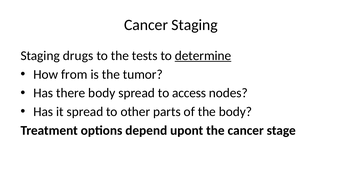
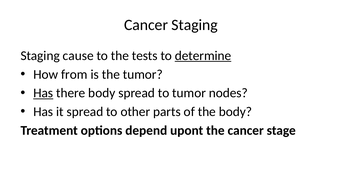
drugs: drugs -> cause
Has at (43, 93) underline: none -> present
to access: access -> tumor
